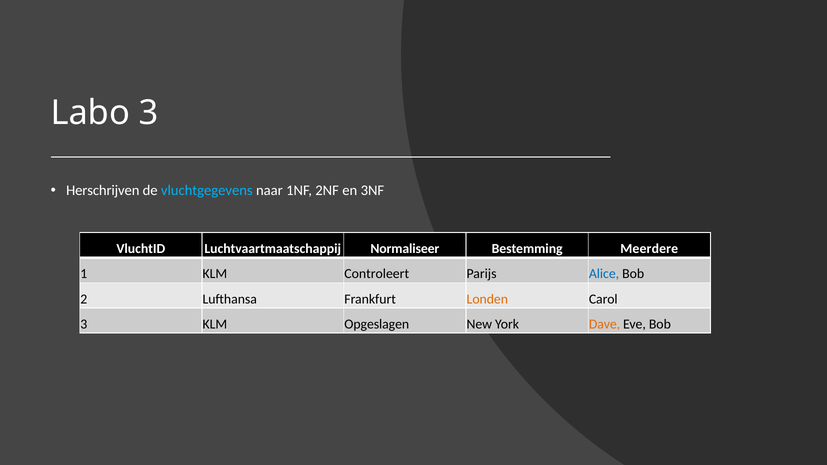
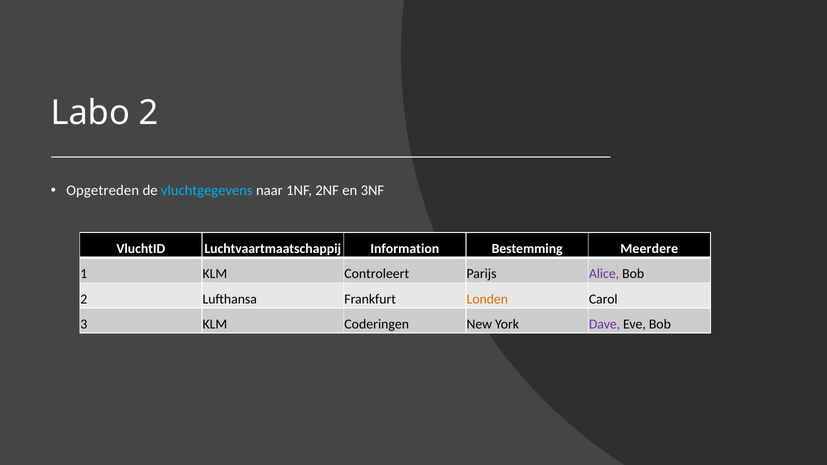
Labo 3: 3 -> 2
Herschrijven: Herschrijven -> Opgetreden
Normaliseer: Normaliseer -> Information
Alice colour: blue -> purple
Opgeslagen: Opgeslagen -> Coderingen
Dave colour: orange -> purple
